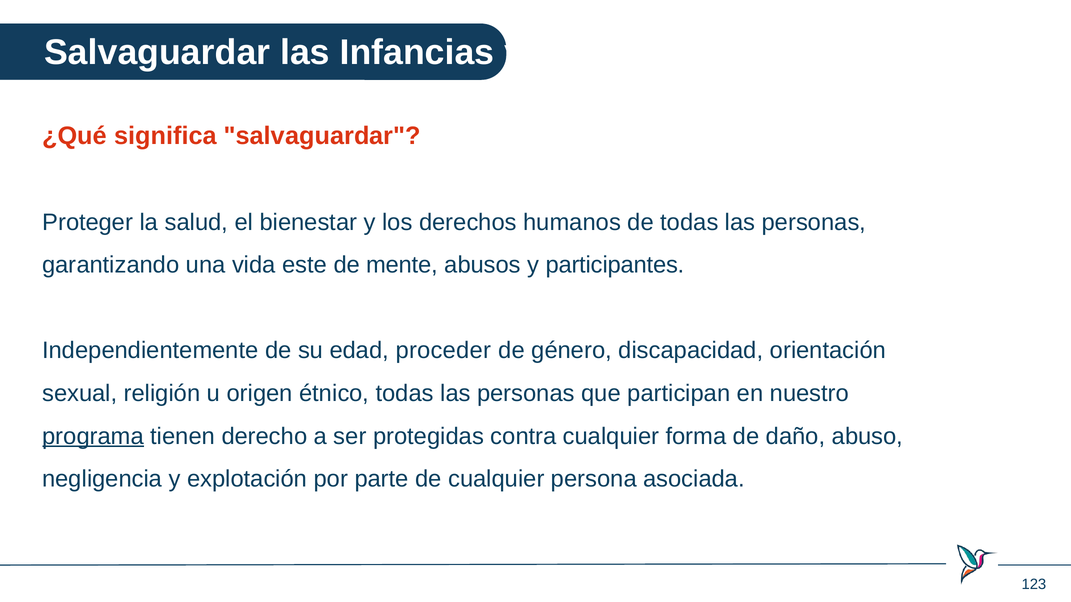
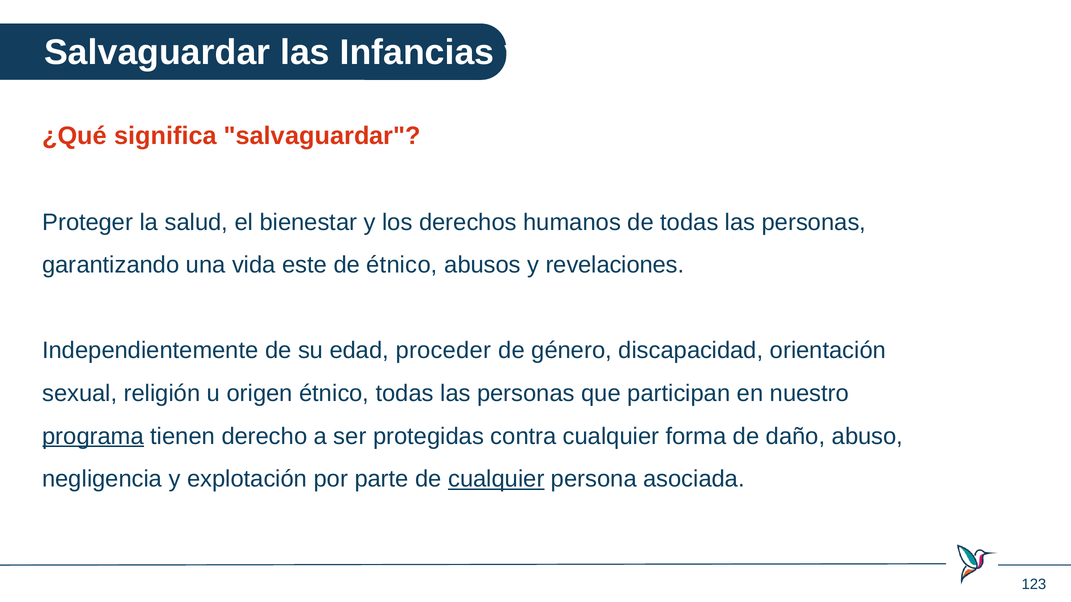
de mente: mente -> étnico
participantes: participantes -> revelaciones
cualquier at (496, 479) underline: none -> present
